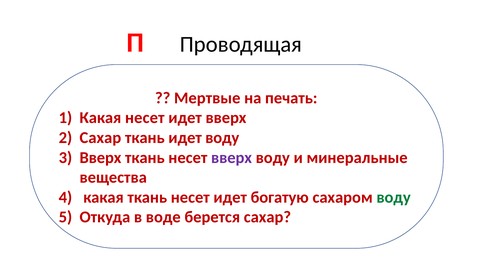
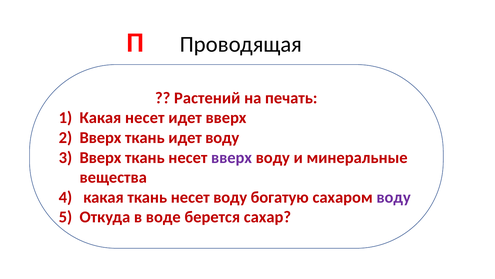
Мертвые: Мертвые -> Растений
Сахар at (100, 137): Сахар -> Вверх
ткань несет идет: идет -> воду
воду at (394, 197) colour: green -> purple
